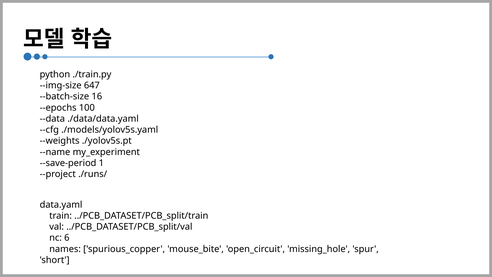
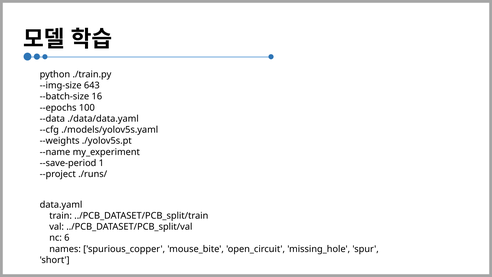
647: 647 -> 643
